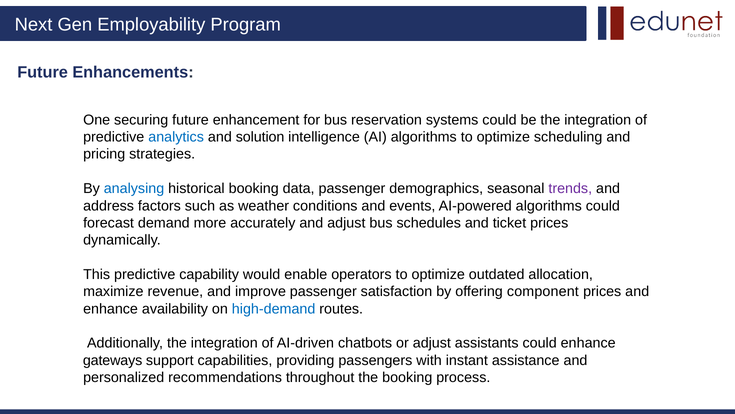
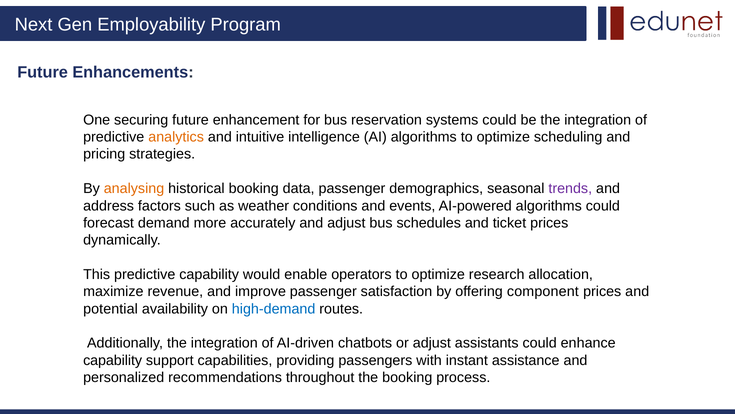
analytics colour: blue -> orange
solution: solution -> intuitive
analysing colour: blue -> orange
outdated: outdated -> research
enhance at (111, 308): enhance -> potential
gateways at (113, 360): gateways -> capability
